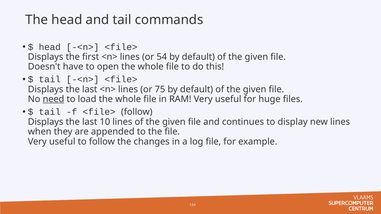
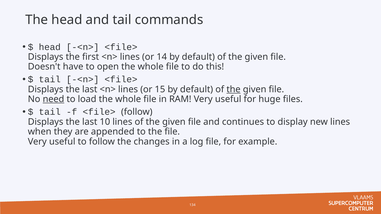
54: 54 -> 14
75: 75 -> 15
the at (234, 89) underline: none -> present
